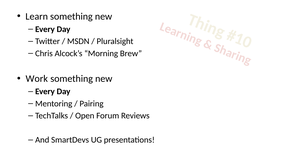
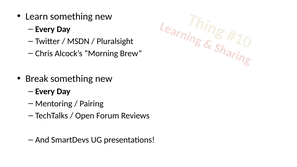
Work: Work -> Break
